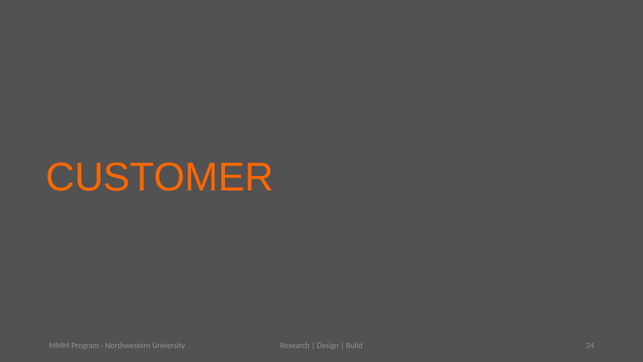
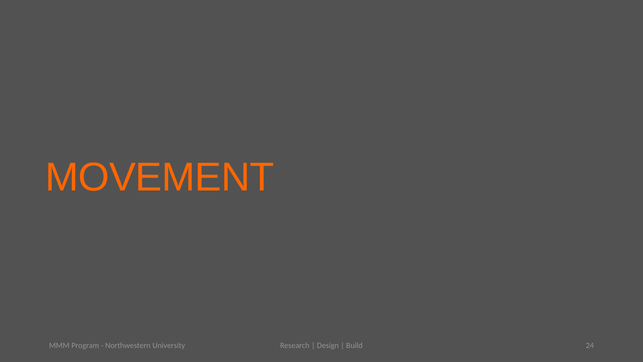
CUSTOMER: CUSTOMER -> MOVEMENT
